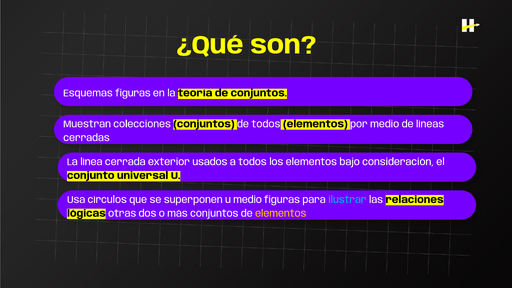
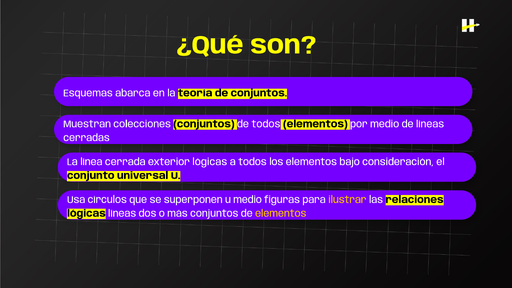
Esquemas figuras: figuras -> abarca
exterior usados: usados -> lógicas
ilustrar colour: light blue -> yellow
lógicas otras: otras -> líneas
